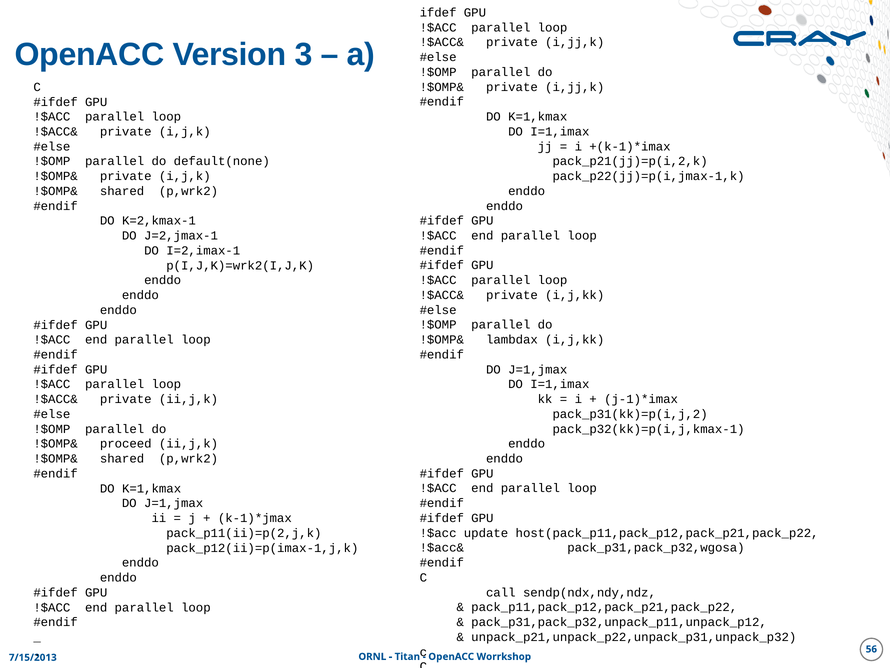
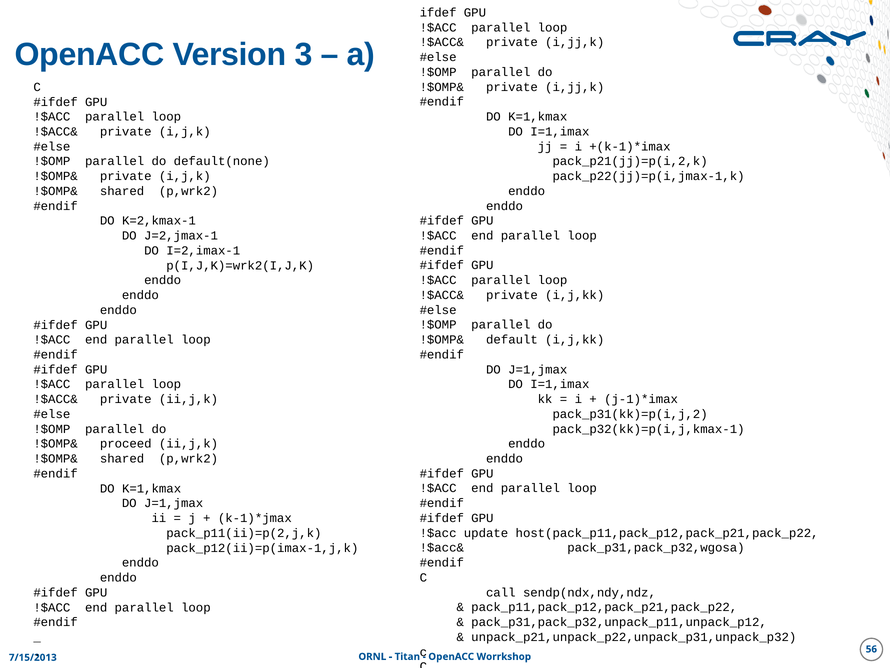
lambdax: lambdax -> default
